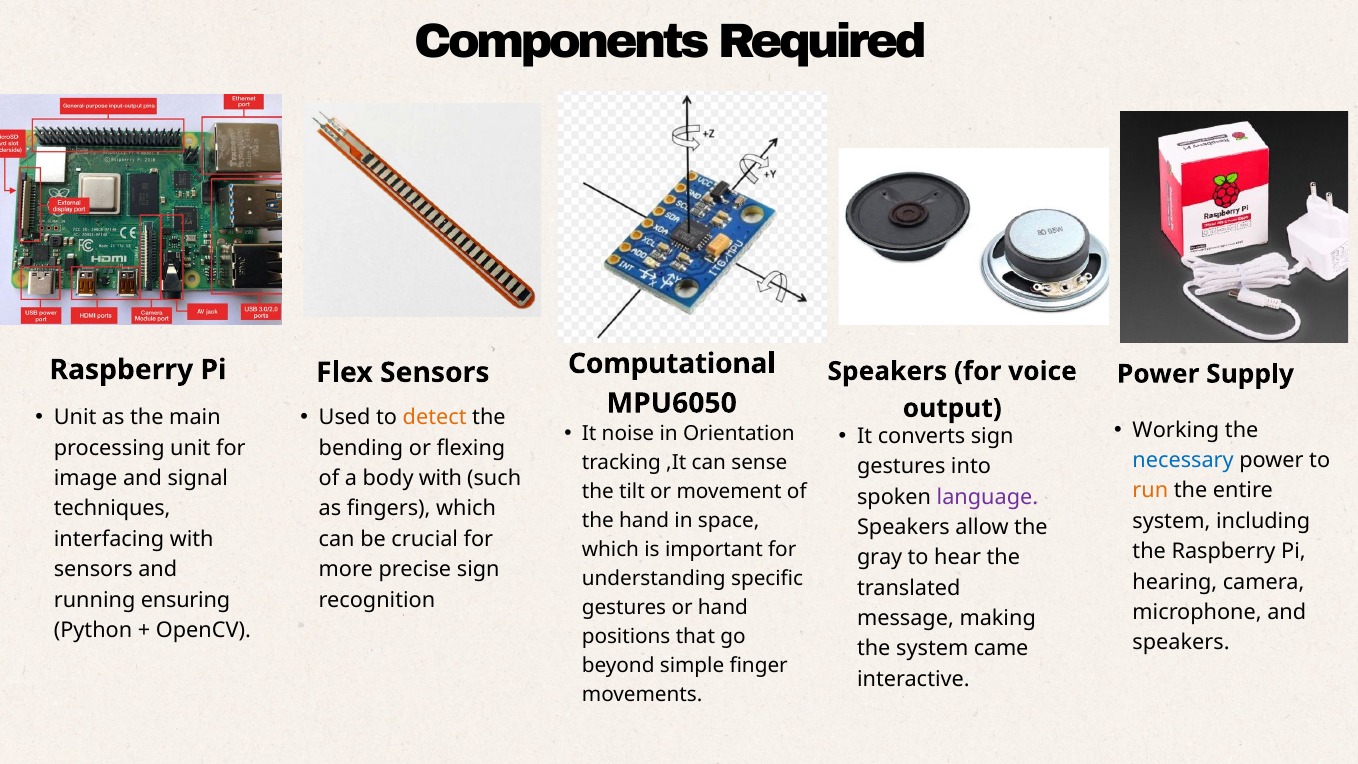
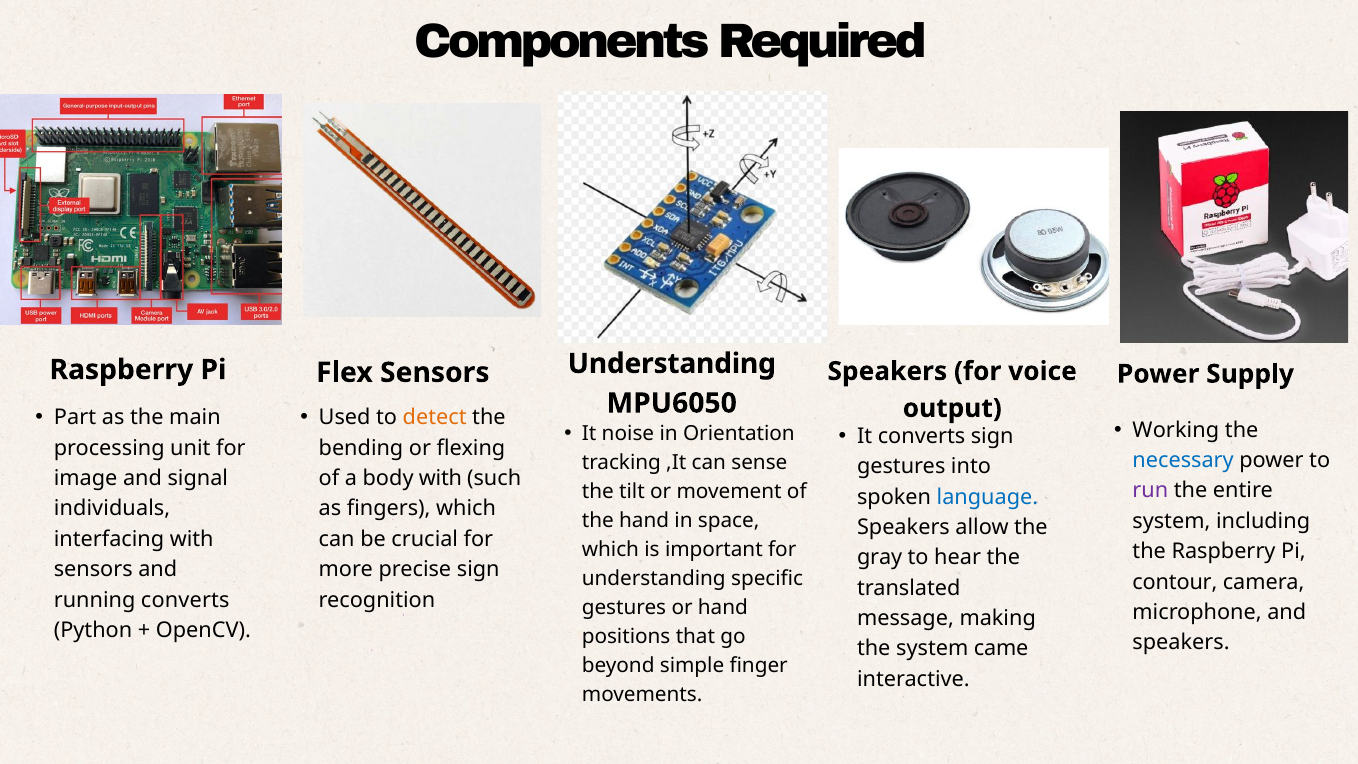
Computational at (672, 364): Computational -> Understanding
Unit at (75, 418): Unit -> Part
run colour: orange -> purple
language colour: purple -> blue
techniques: techniques -> individuals
hearing: hearing -> contour
running ensuring: ensuring -> converts
